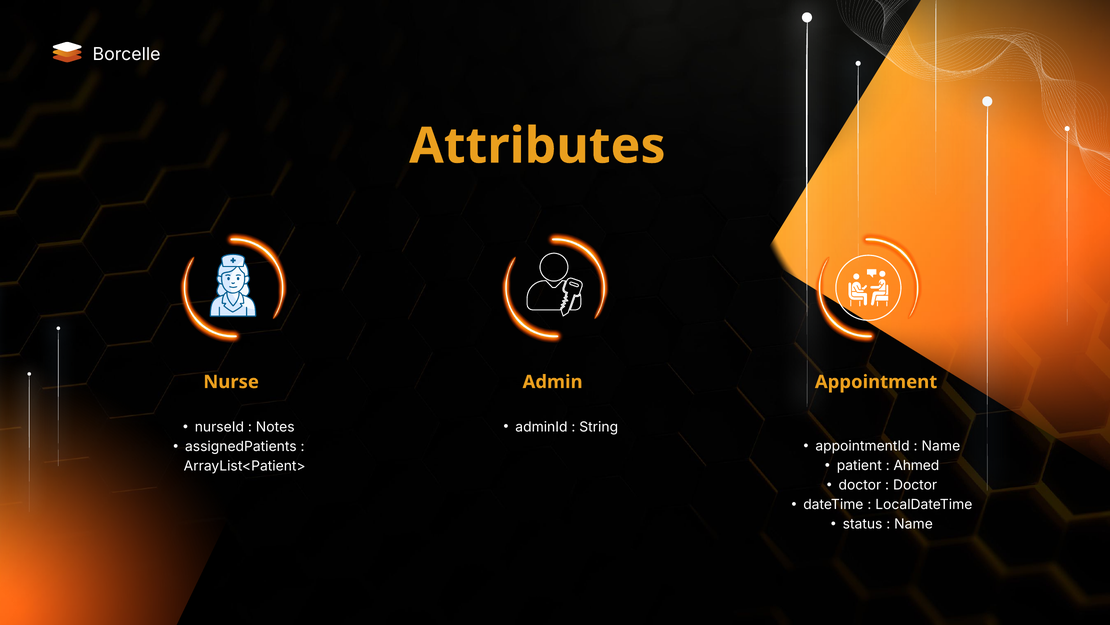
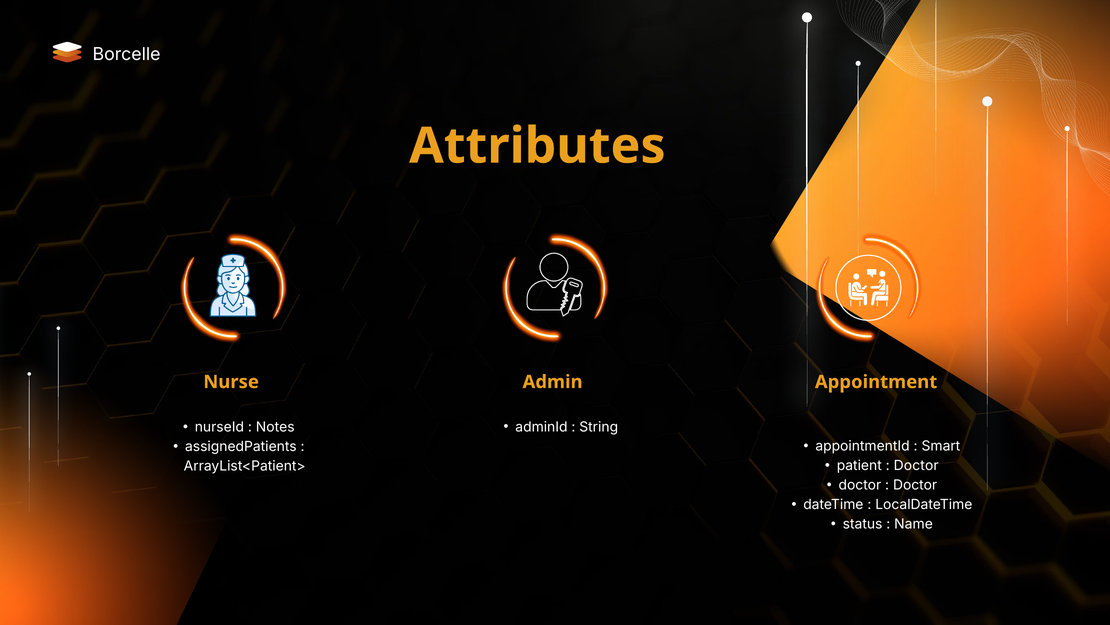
Name at (941, 446): Name -> Smart
Ahmed at (916, 465): Ahmed -> Doctor
